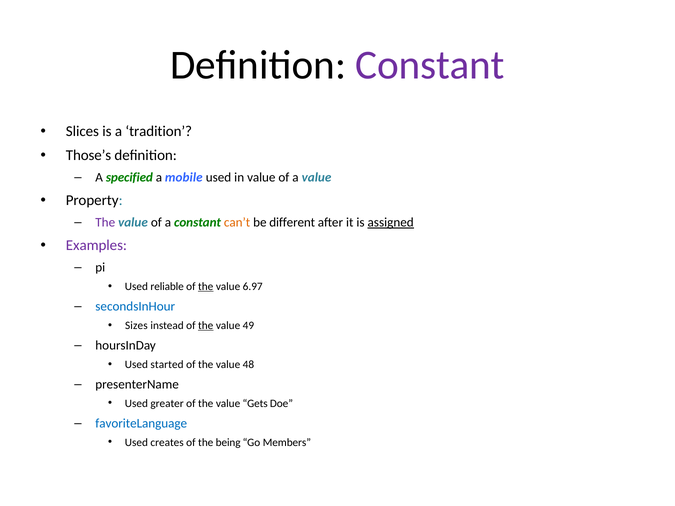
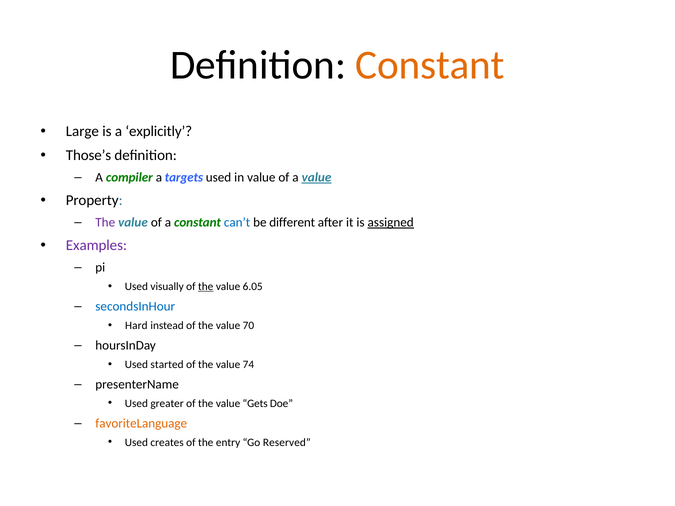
Constant at (430, 65) colour: purple -> orange
Slices: Slices -> Large
tradition: tradition -> explicitly
specified: specified -> compiler
mobile: mobile -> targets
value at (317, 178) underline: none -> present
can’t colour: orange -> blue
reliable: reliable -> visually
6.97: 6.97 -> 6.05
Sizes: Sizes -> Hard
the at (206, 326) underline: present -> none
49: 49 -> 70
48: 48 -> 74
favoriteLanguage colour: blue -> orange
being: being -> entry
Members: Members -> Reserved
